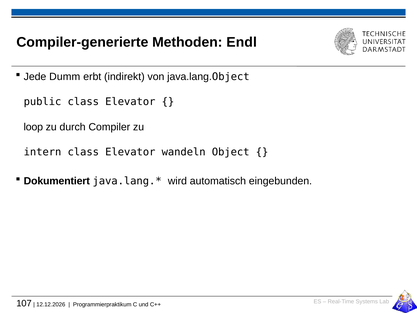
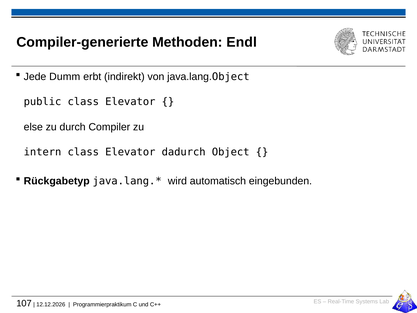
loop: loop -> else
wandeln: wandeln -> dadurch
Dokumentiert: Dokumentiert -> Rückgabetyp
